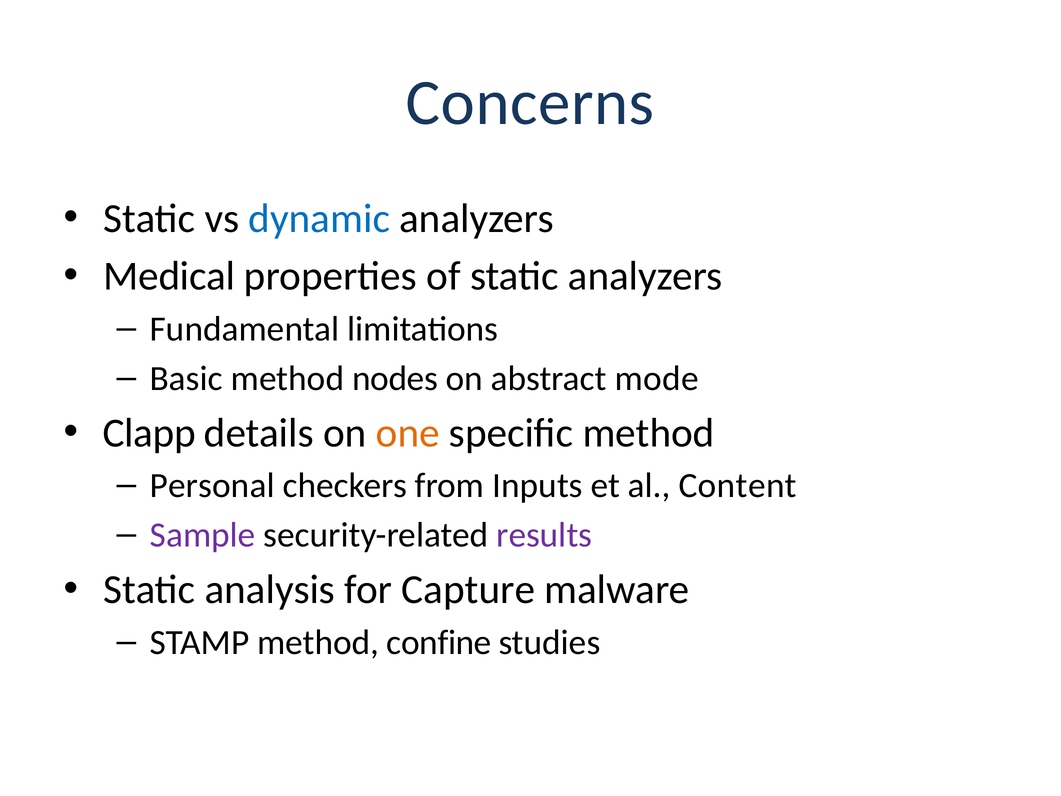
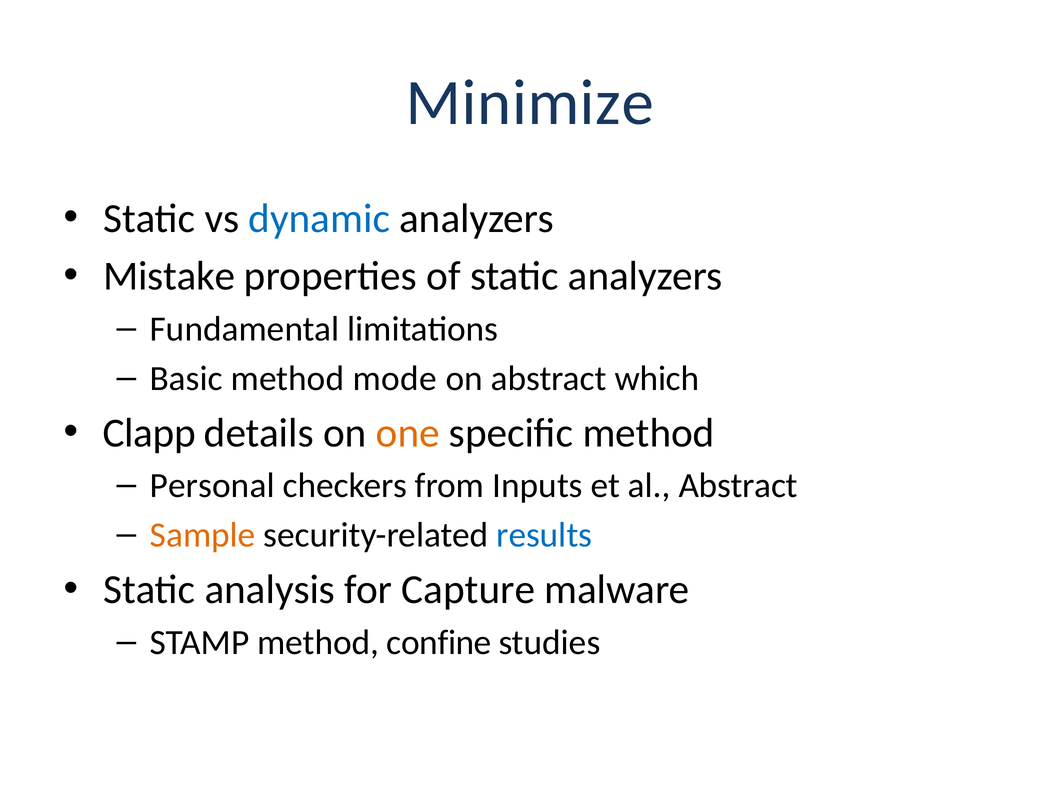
Concerns: Concerns -> Minimize
Medical: Medical -> Mistake
nodes: nodes -> mode
mode: mode -> which
al Content: Content -> Abstract
Sample colour: purple -> orange
results colour: purple -> blue
